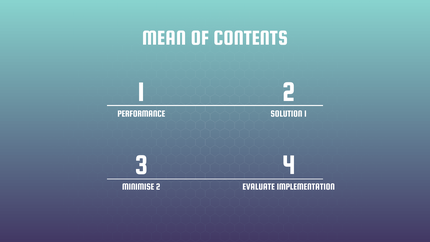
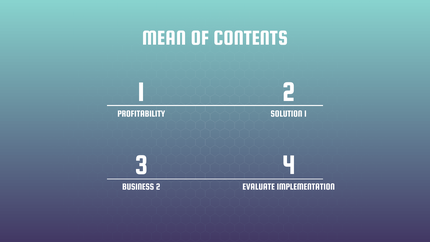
PERFORMANCE: PERFORMANCE -> PROFITABILITY
MINIMISE: MINIMISE -> BUSINESS
